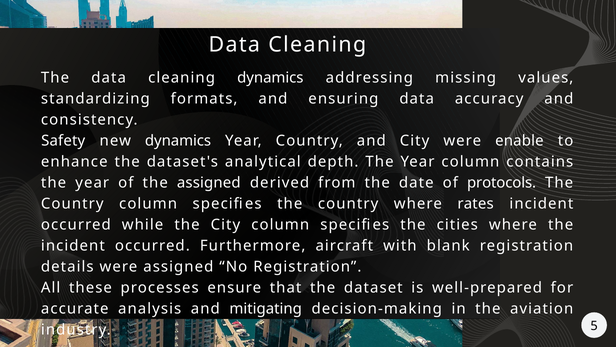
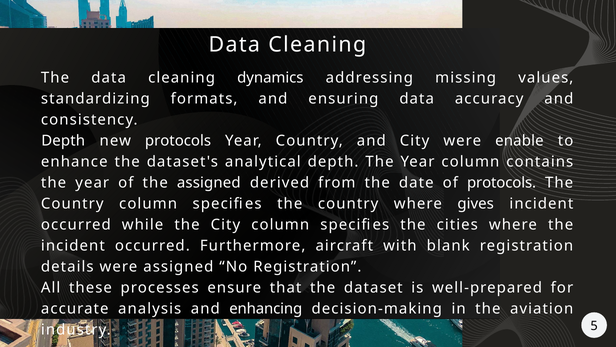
Safety at (63, 141): Safety -> Depth
new dynamics: dynamics -> protocols
rates: rates -> gives
mitigating: mitigating -> enhancing
